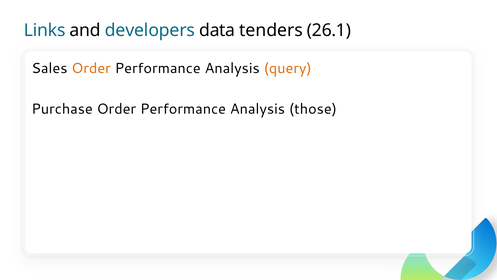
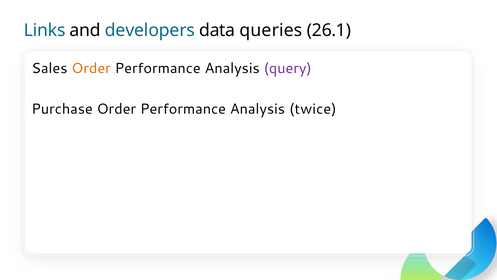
tenders: tenders -> queries
query colour: orange -> purple
those: those -> twice
